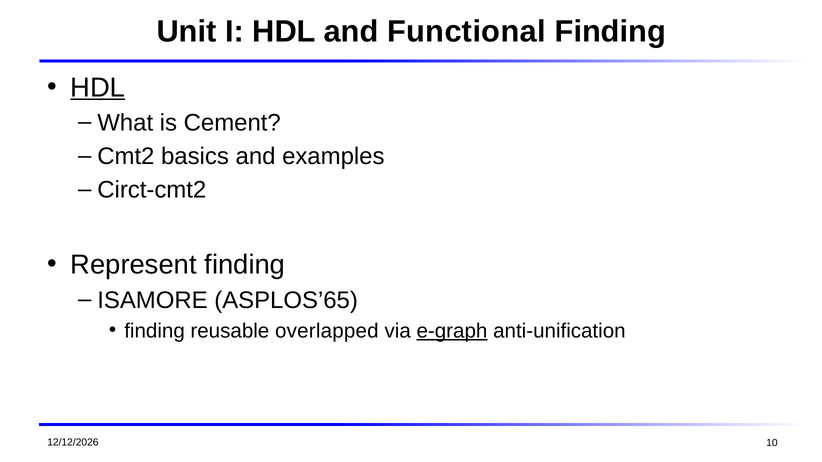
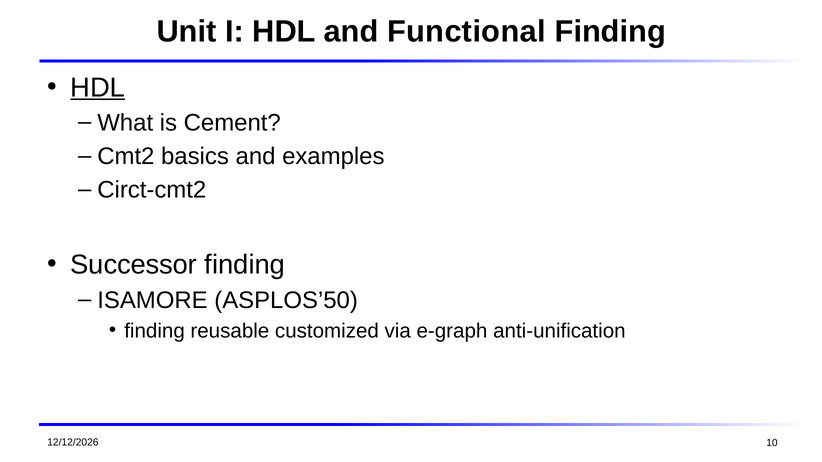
Represent: Represent -> Successor
ASPLOS’65: ASPLOS’65 -> ASPLOS’50
overlapped: overlapped -> customized
e-graph underline: present -> none
